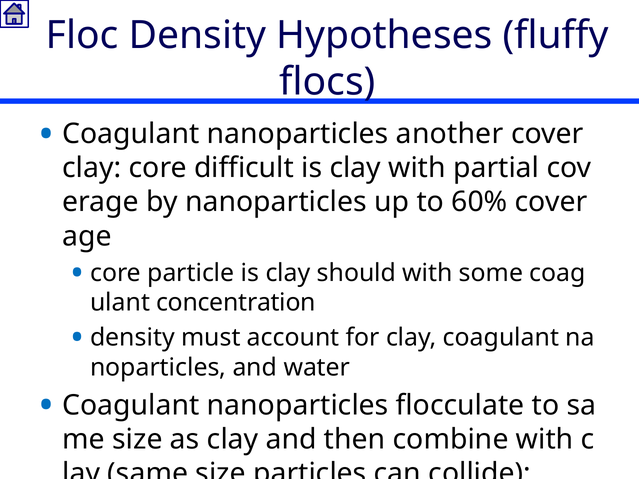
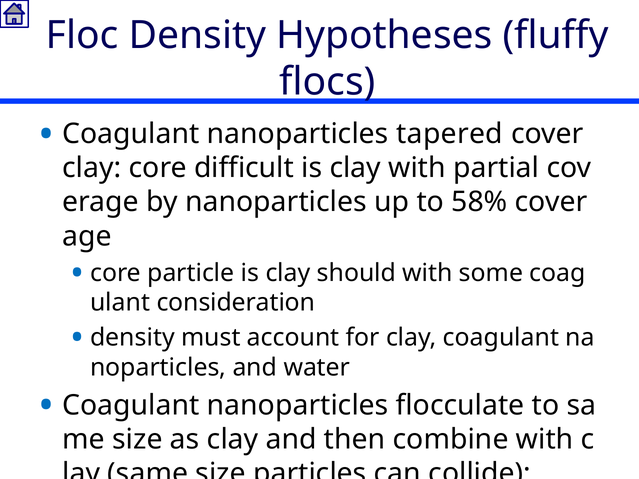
another: another -> tapered
60%: 60% -> 58%
concentration: concentration -> consideration
